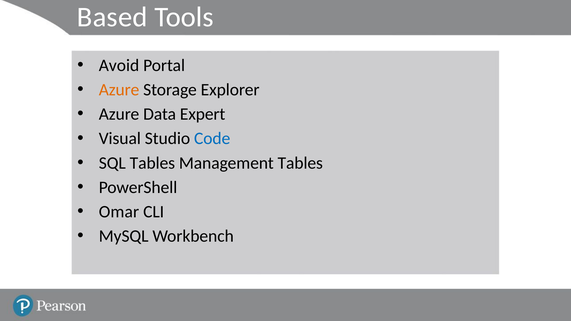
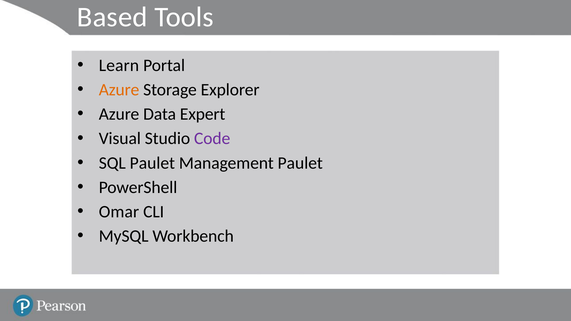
Avoid: Avoid -> Learn
Code colour: blue -> purple
SQL Tables: Tables -> Paulet
Management Tables: Tables -> Paulet
